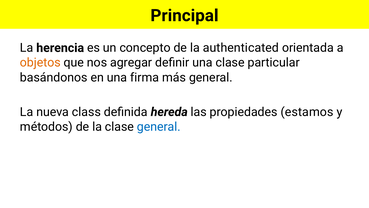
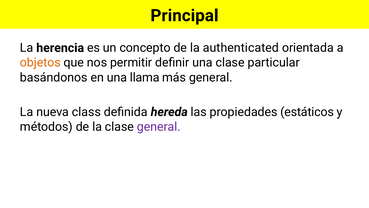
agregar: agregar -> permitir
firma: firma -> llama
estamos: estamos -> estáticos
general at (159, 126) colour: blue -> purple
